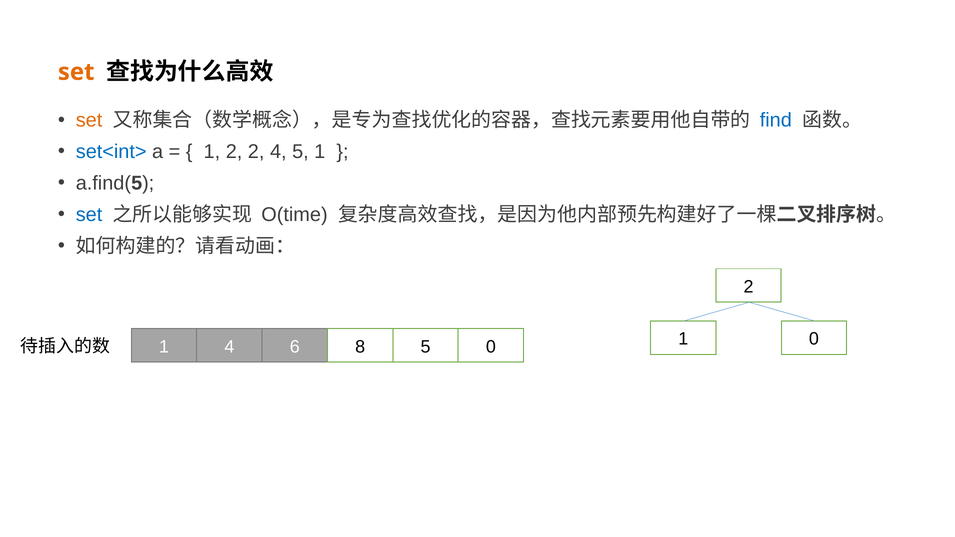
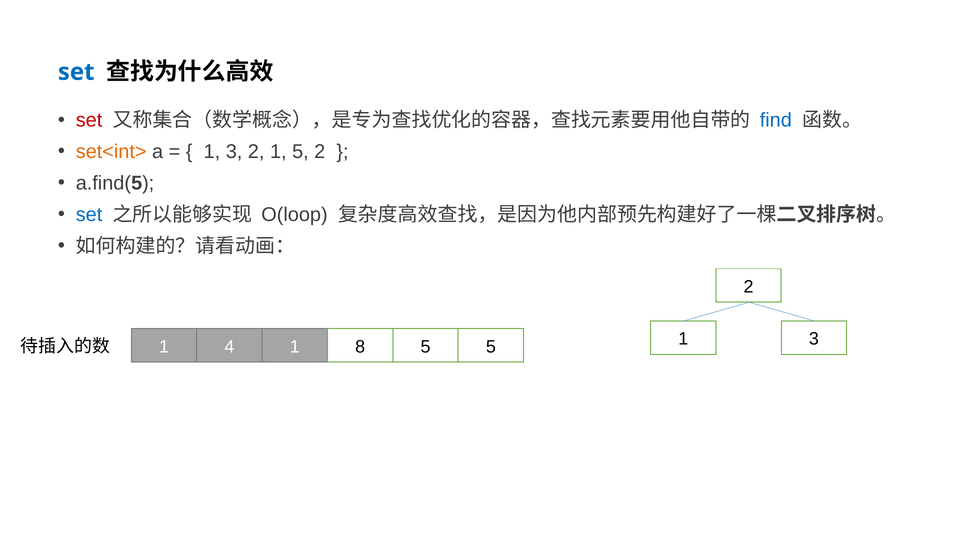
set at (76, 72) colour: orange -> blue
set at (89, 120) colour: orange -> red
set<int> colour: blue -> orange
1 2: 2 -> 3
2 4: 4 -> 1
5 1: 1 -> 2
O(time: O(time -> O(loop
4 6: 6 -> 1
5 0: 0 -> 5
0 at (814, 339): 0 -> 3
